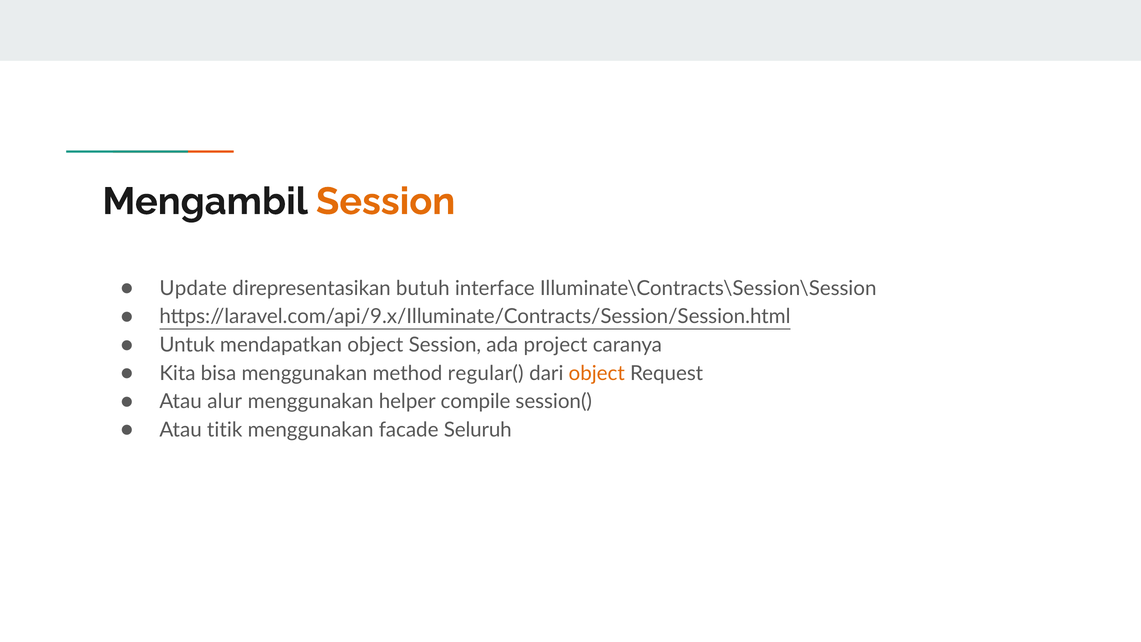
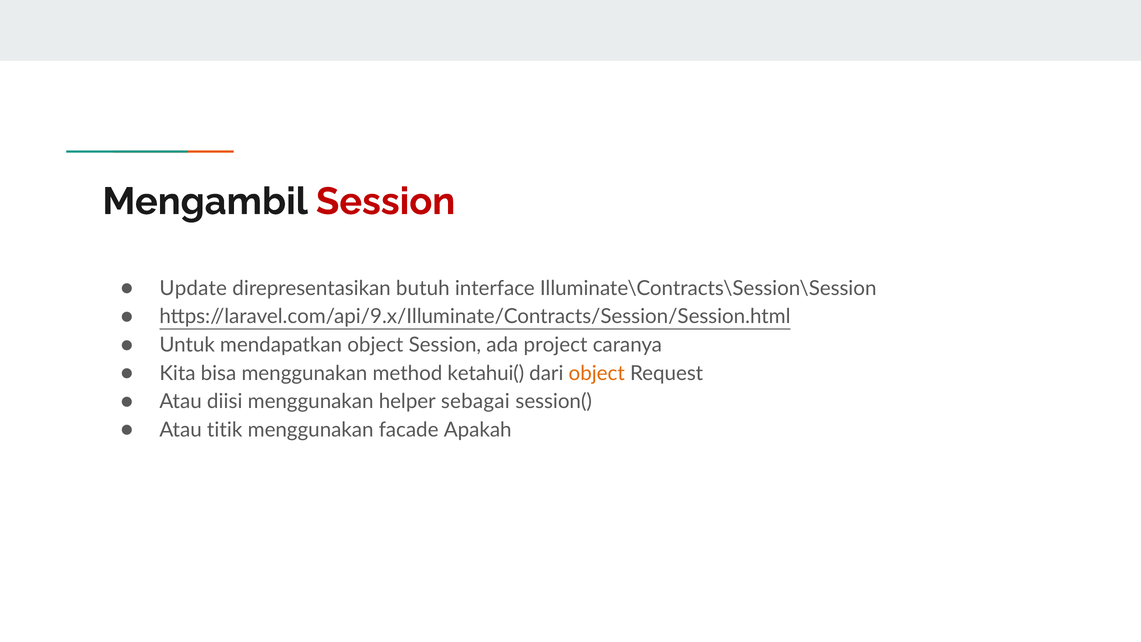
Session at (386, 201) colour: orange -> red
regular(: regular( -> ketahui(
alur: alur -> diisi
compile: compile -> sebagai
Seluruh: Seluruh -> Apakah
